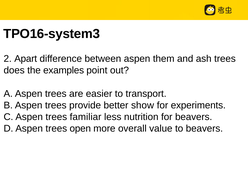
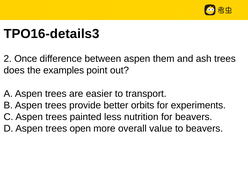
TPO16-system3: TPO16-system3 -> TPO16-details3
Apart: Apart -> Once
show: show -> orbits
familiar: familiar -> painted
